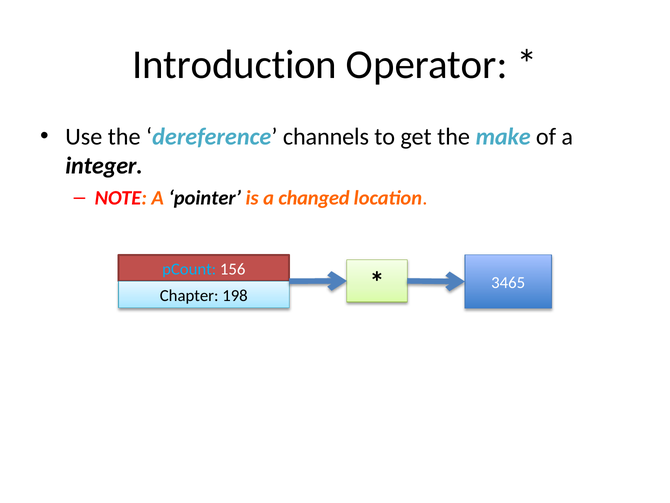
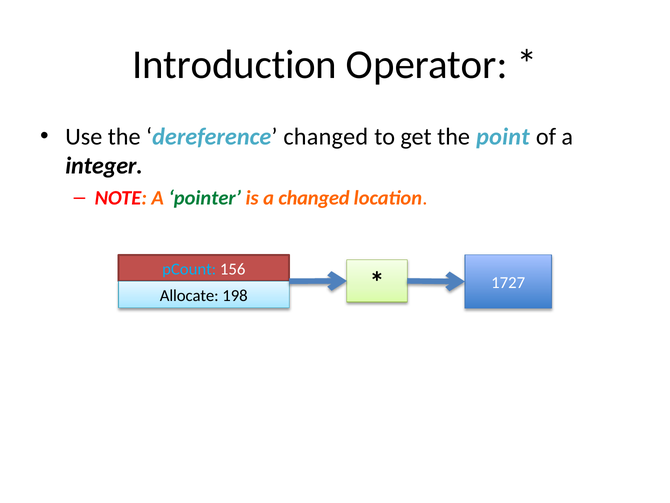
dereference channels: channels -> changed
make: make -> point
pointer colour: black -> green
Chapter: Chapter -> Allocate
3465: 3465 -> 1727
